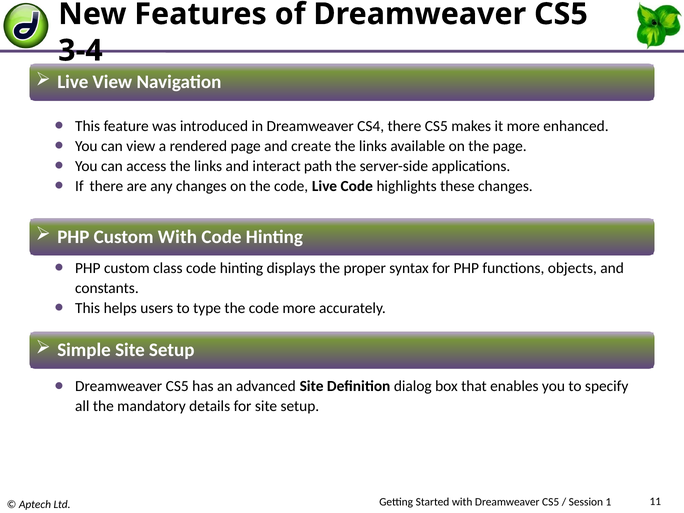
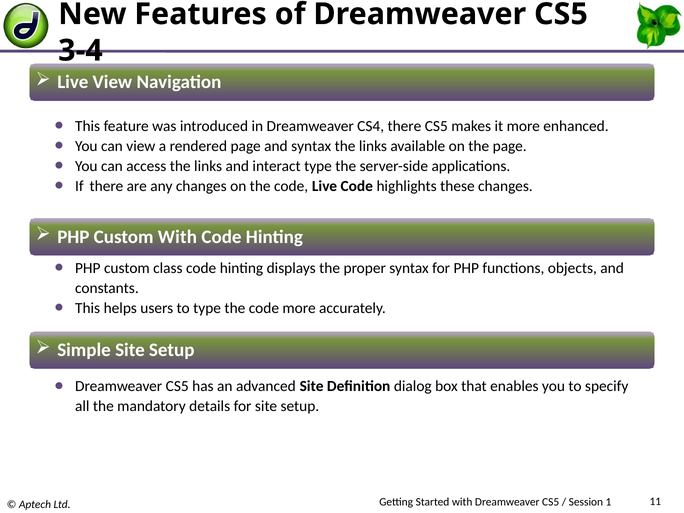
and create: create -> syntax
interact path: path -> type
